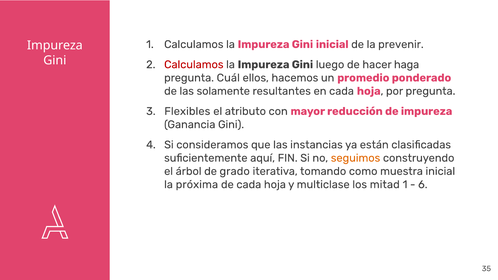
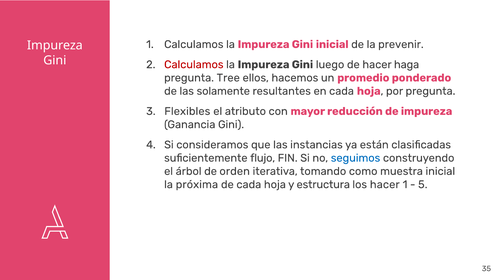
Cuál: Cuál -> Tree
aquí: aquí -> flujo
seguimos colour: orange -> blue
grado: grado -> orden
multiclase: multiclase -> estructura
los mitad: mitad -> hacer
6: 6 -> 5
